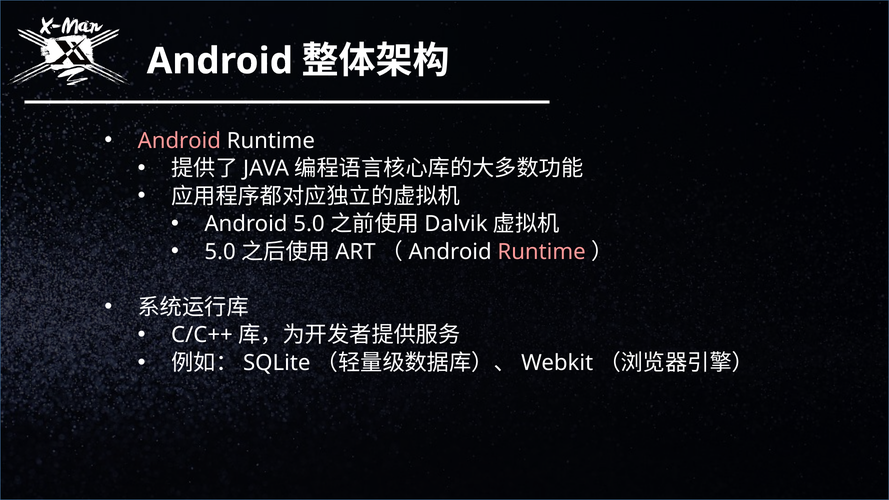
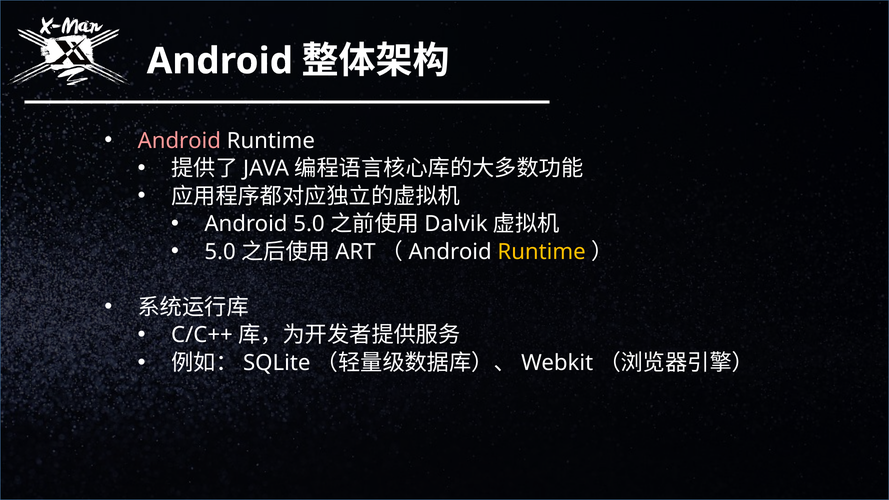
Runtime at (542, 252) colour: pink -> yellow
